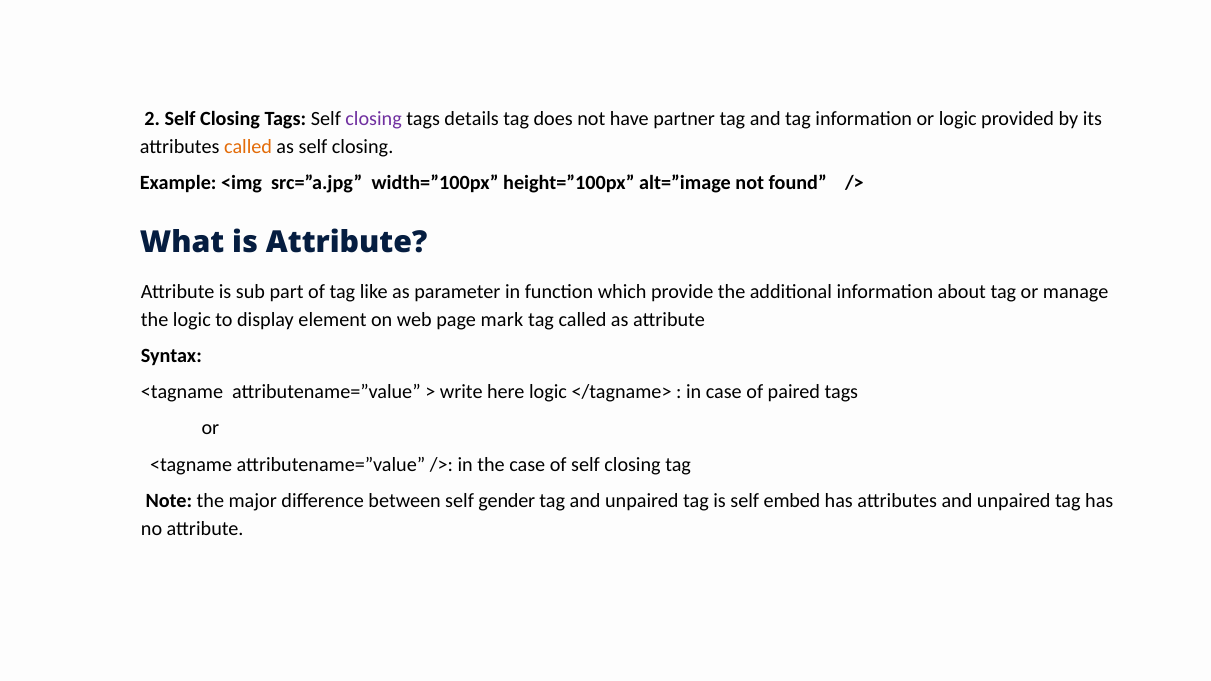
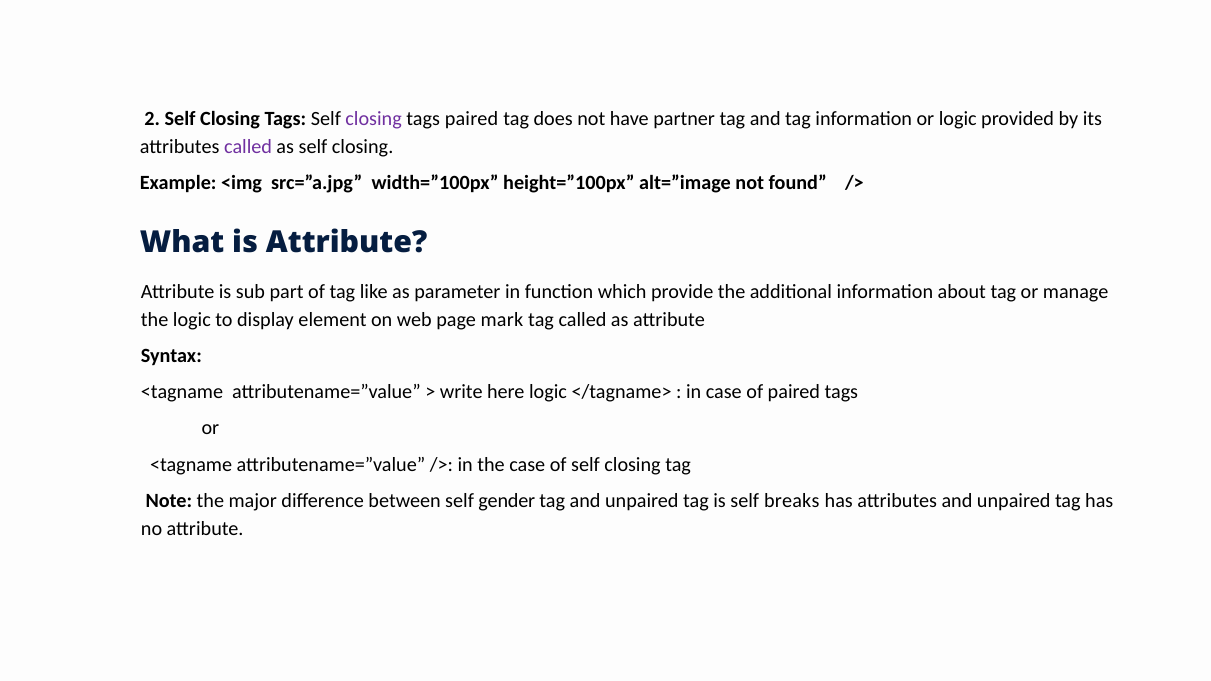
tags details: details -> paired
called at (248, 146) colour: orange -> purple
embed: embed -> breaks
